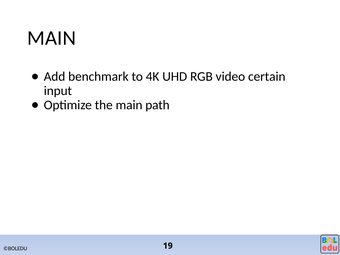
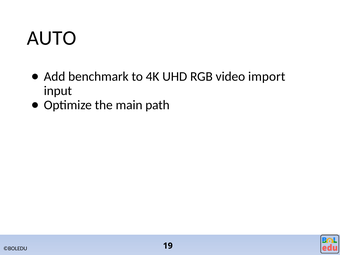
MAIN at (52, 38): MAIN -> AUTO
certain: certain -> import
